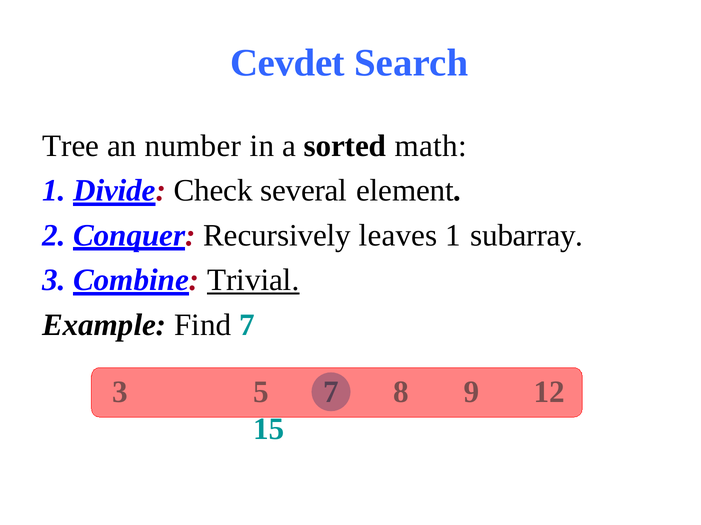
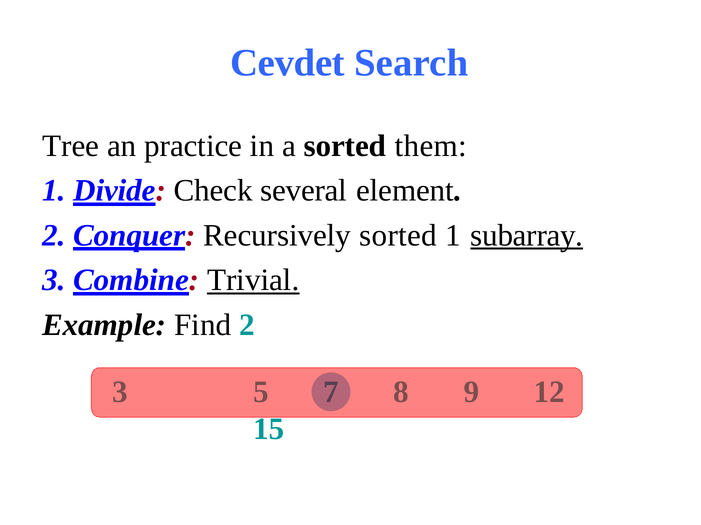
number: number -> practice
math: math -> them
Recursively leaves: leaves -> sorted
subarray underline: none -> present
Find 7: 7 -> 2
